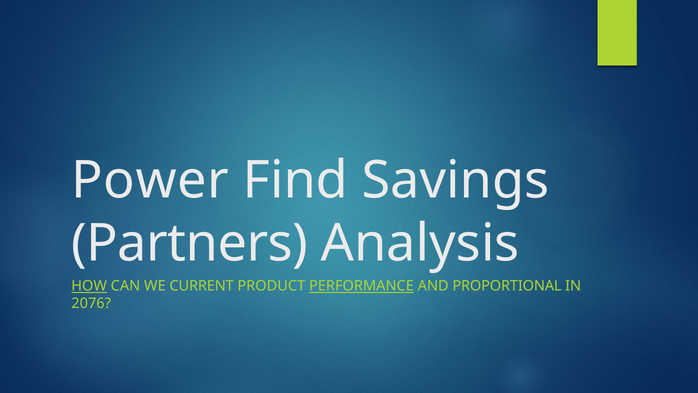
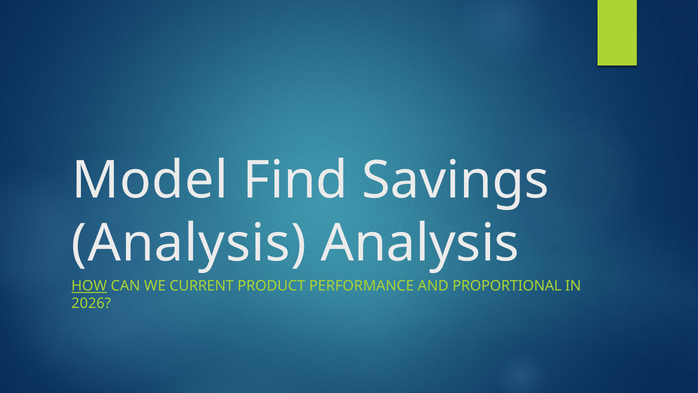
Power: Power -> Model
Partners at (189, 243): Partners -> Analysis
PERFORMANCE underline: present -> none
2076: 2076 -> 2026
